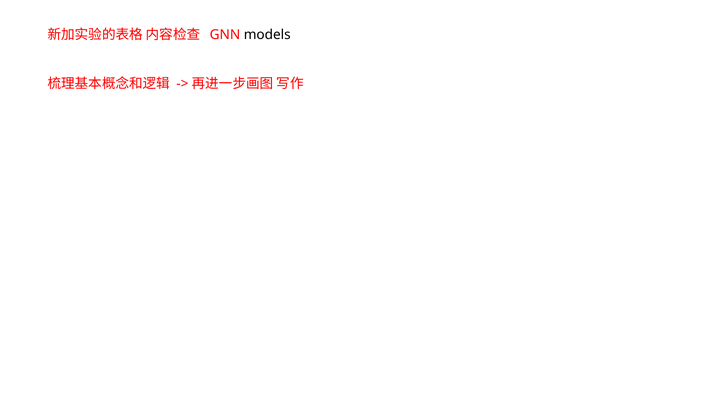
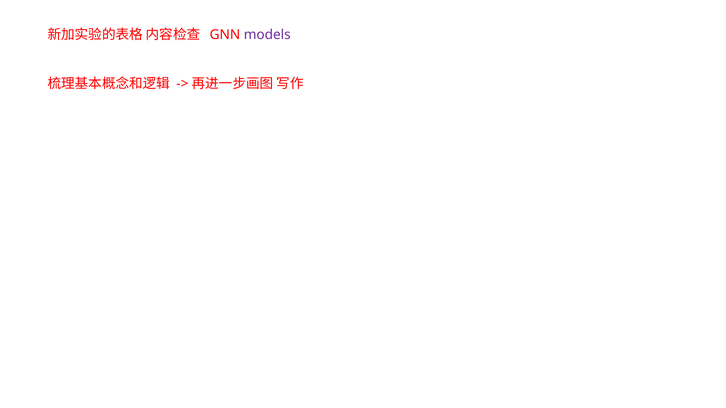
models colour: black -> purple
